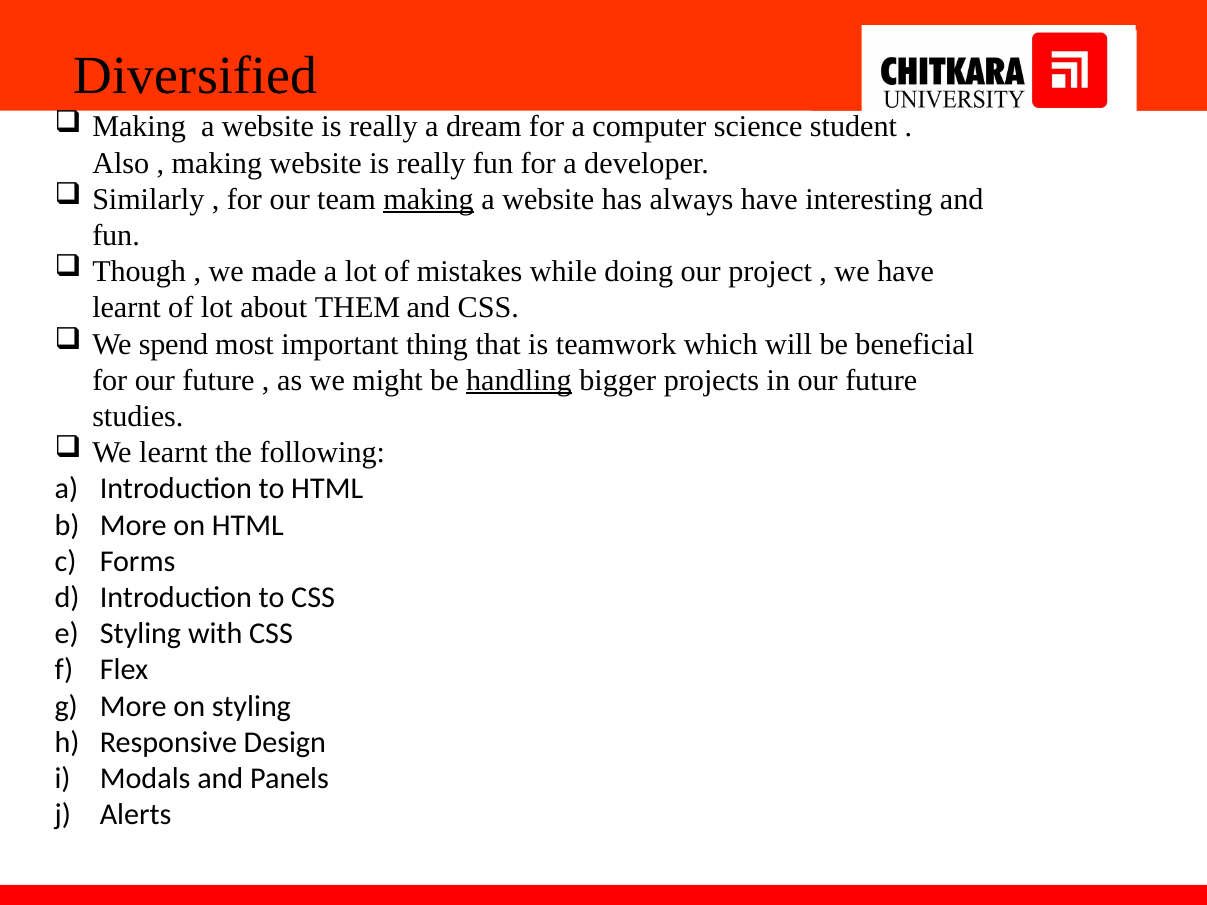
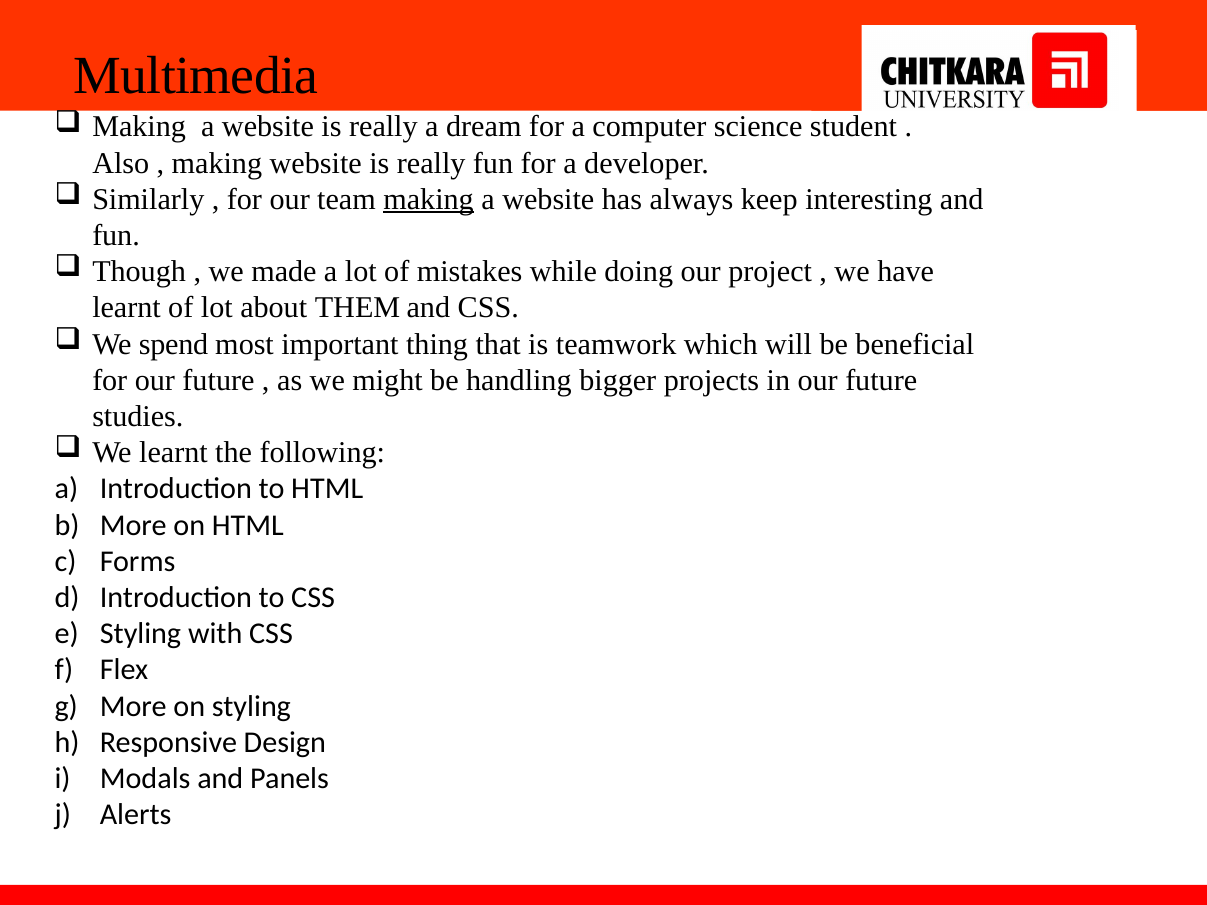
Diversified: Diversified -> Multimedia
always have: have -> keep
handling underline: present -> none
